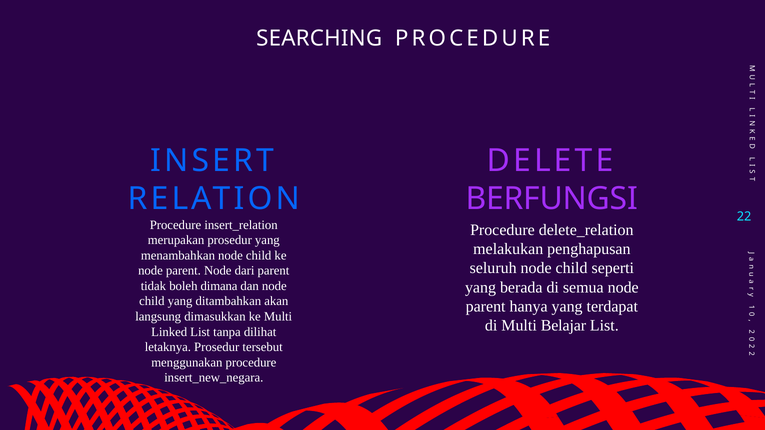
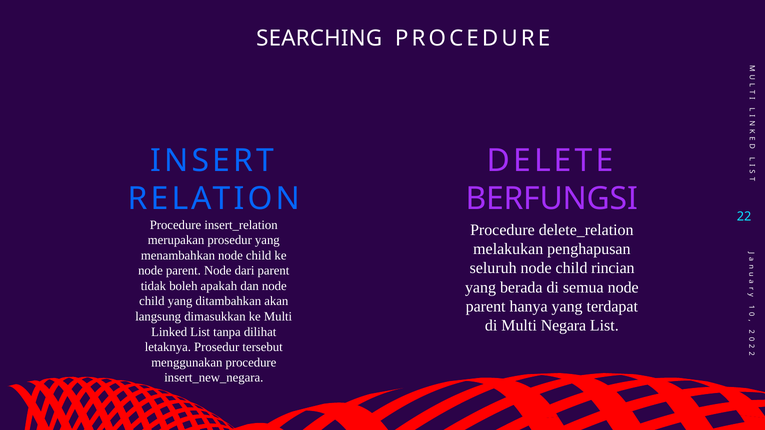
seperti: seperti -> rincian
dimana: dimana -> apakah
Belajar: Belajar -> Negara
